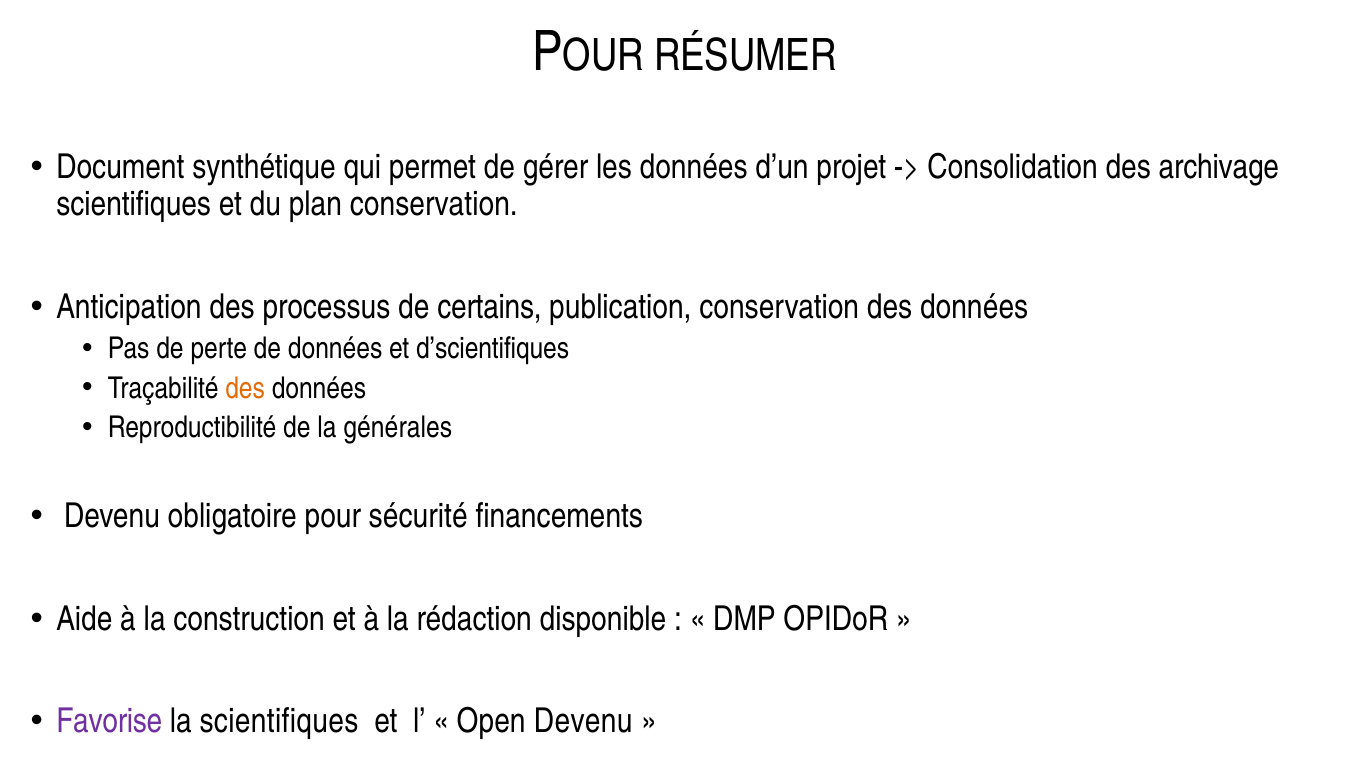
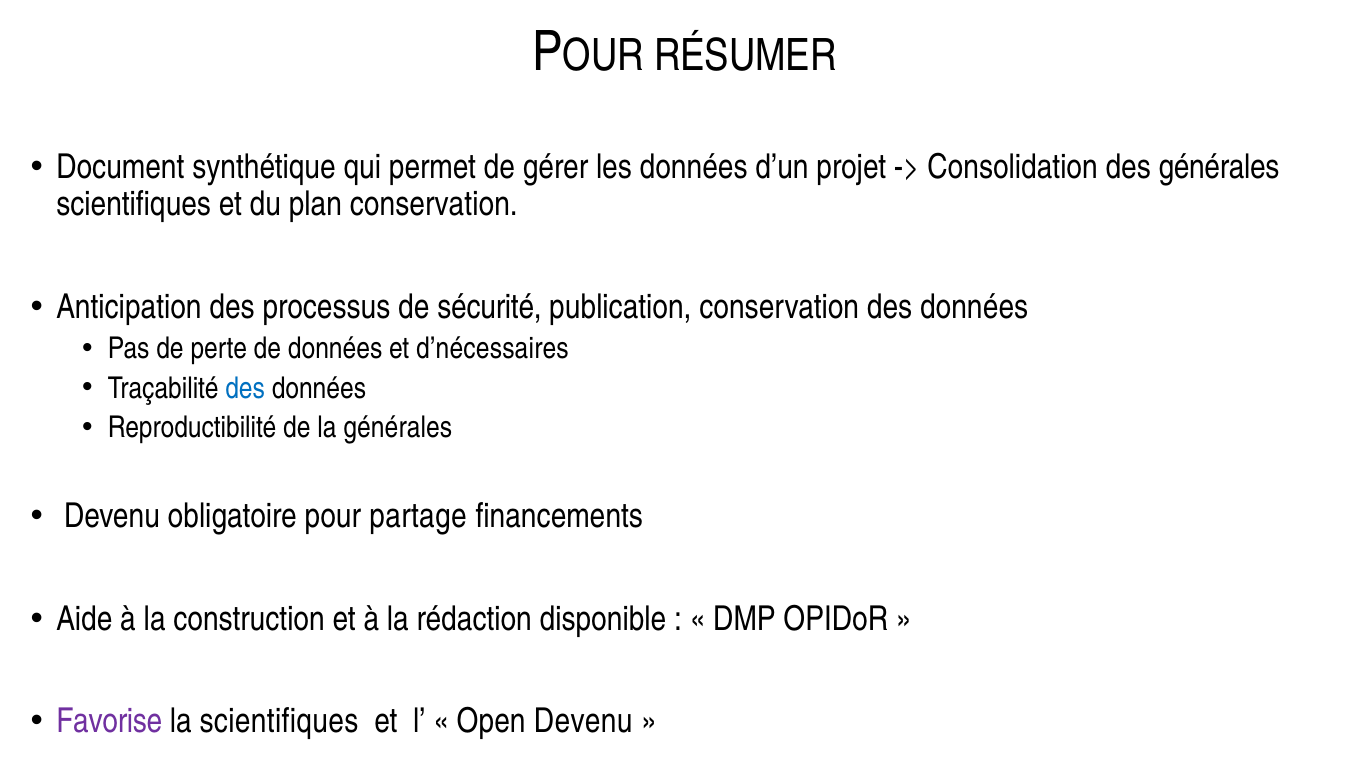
des archivage: archivage -> générales
certains: certains -> sécurité
d’scientifiques: d’scientifiques -> d’nécessaires
des at (245, 389) colour: orange -> blue
sécurité: sécurité -> partage
